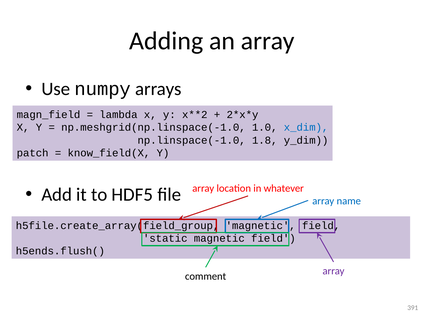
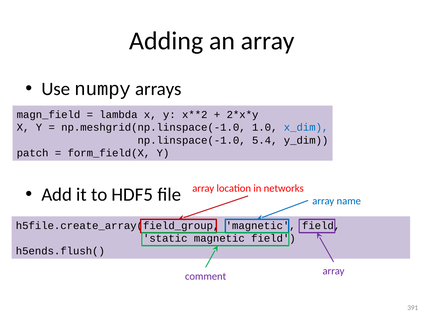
1.8: 1.8 -> 5.4
know_field(X: know_field(X -> form_field(X
whatever: whatever -> networks
comment colour: black -> purple
